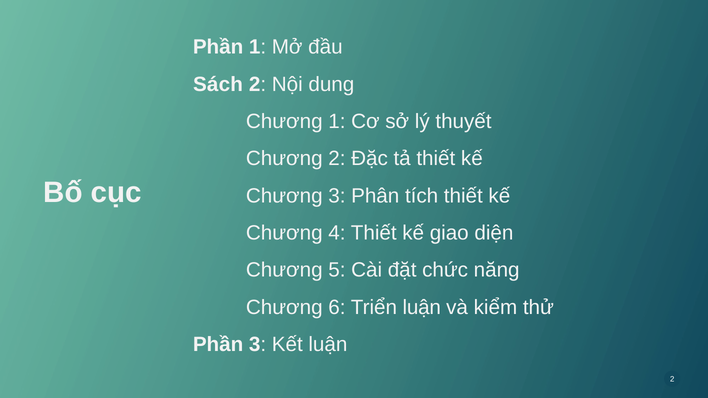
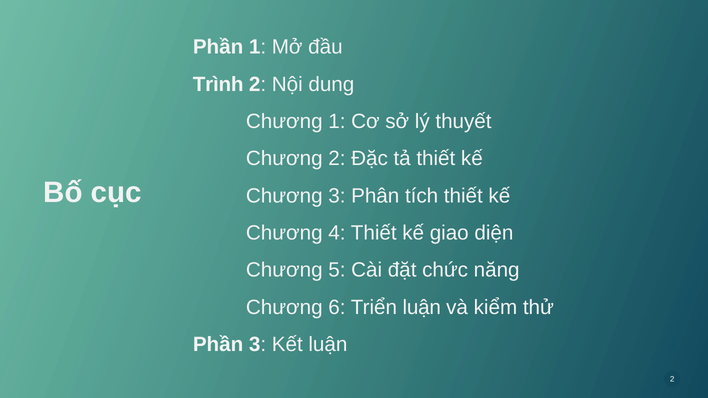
Sách: Sách -> Trình
